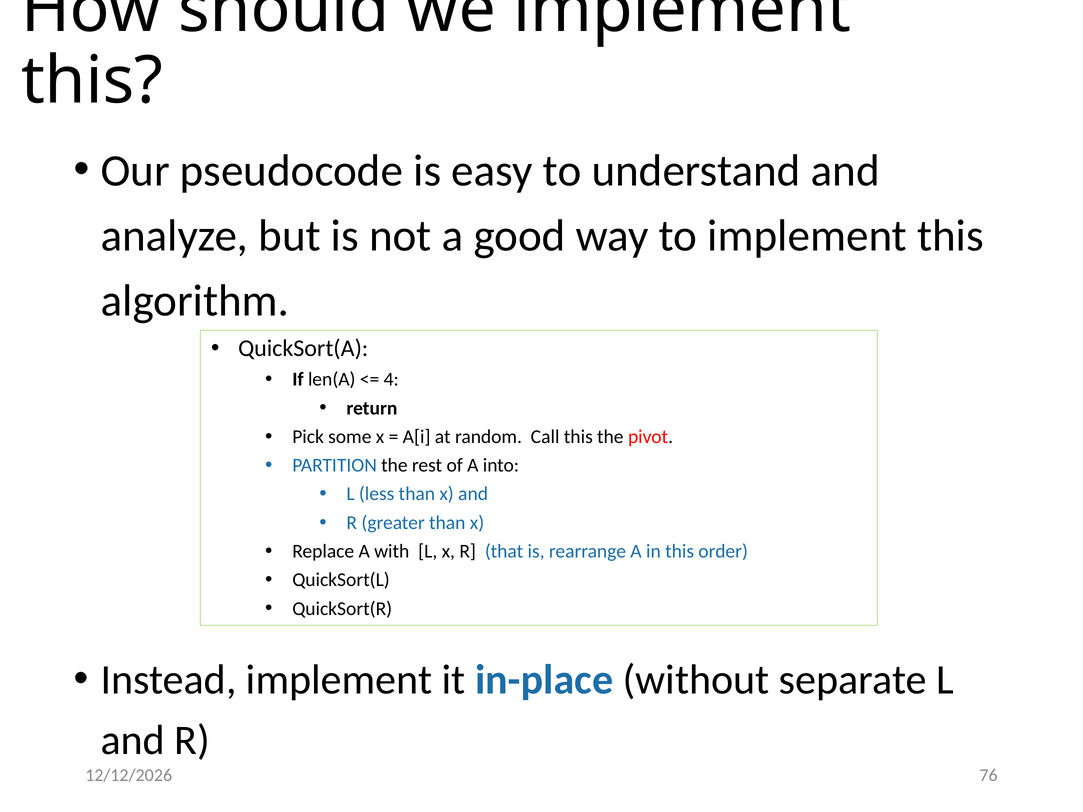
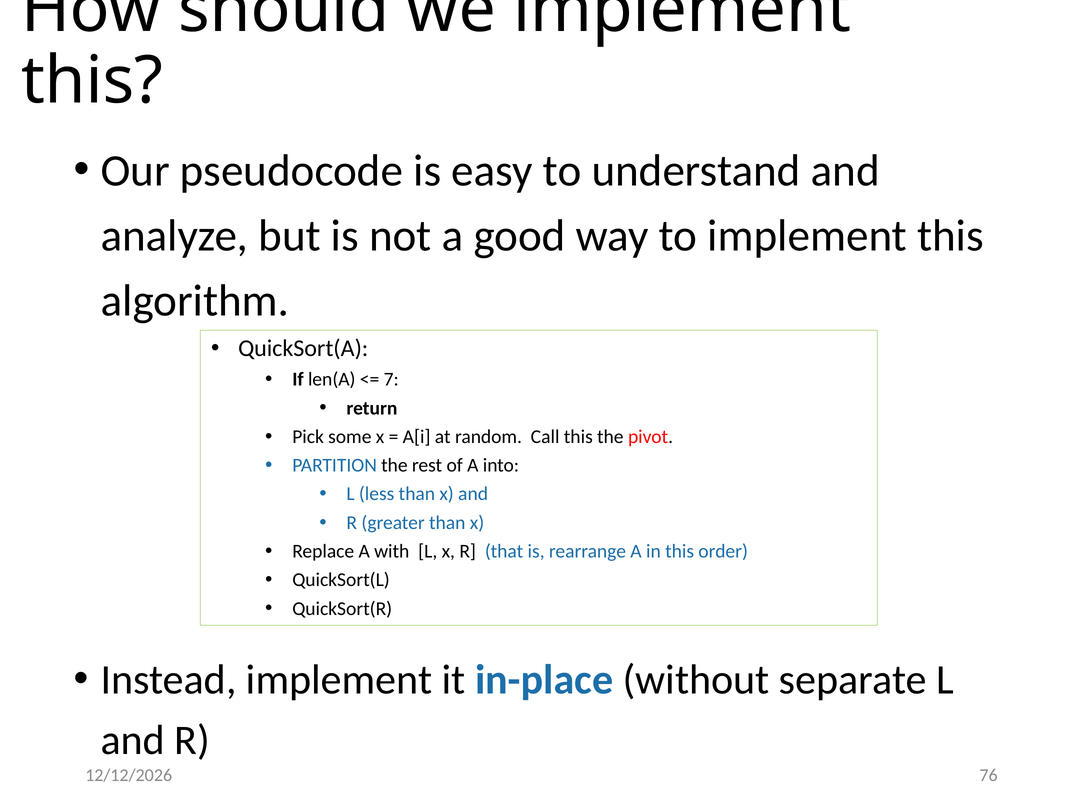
4: 4 -> 7
